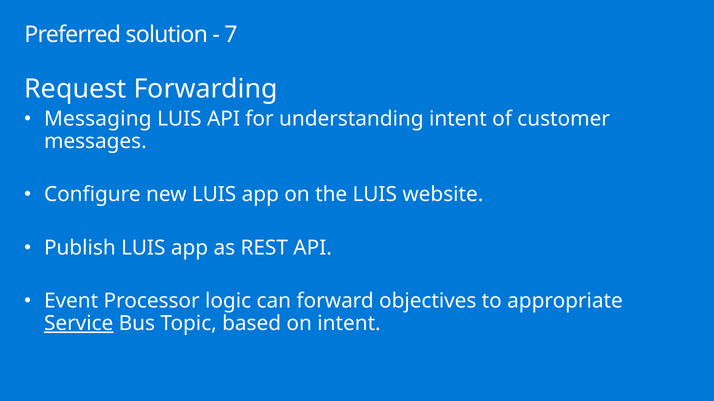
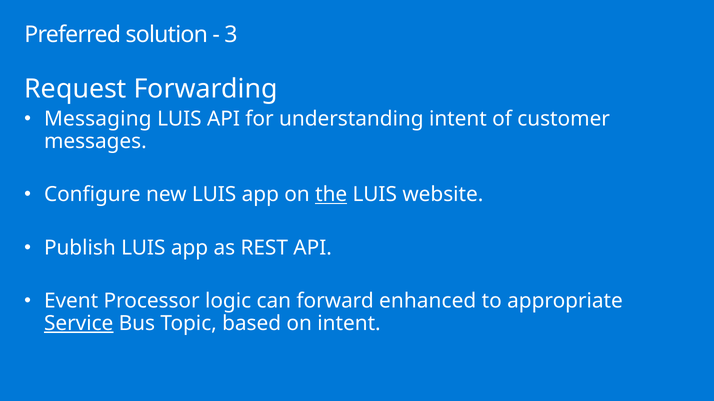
7: 7 -> 3
the underline: none -> present
objectives: objectives -> enhanced
